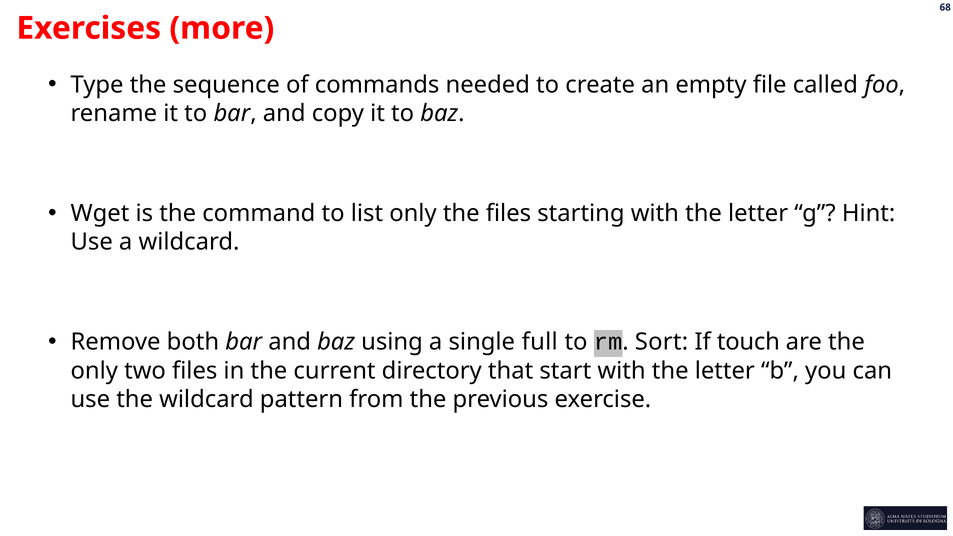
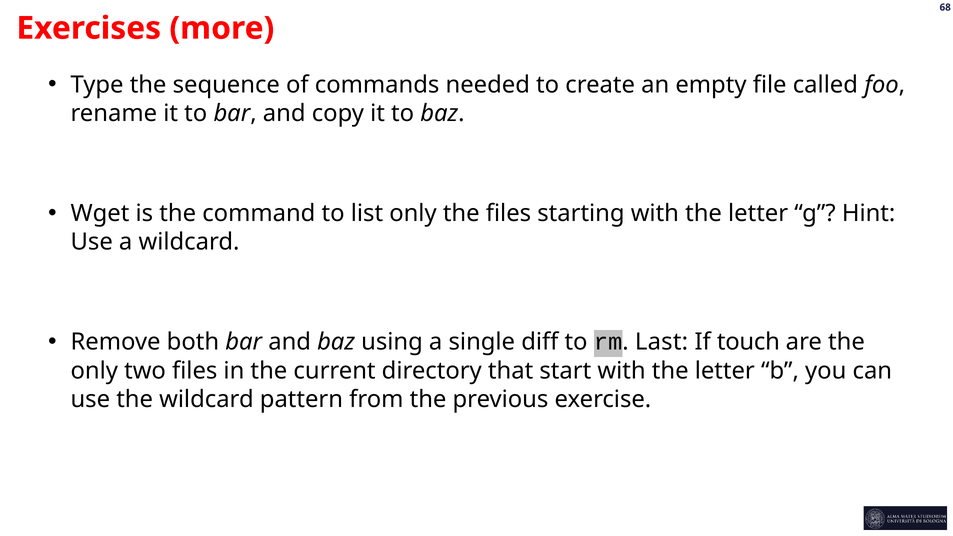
full: full -> diff
Sort: Sort -> Last
